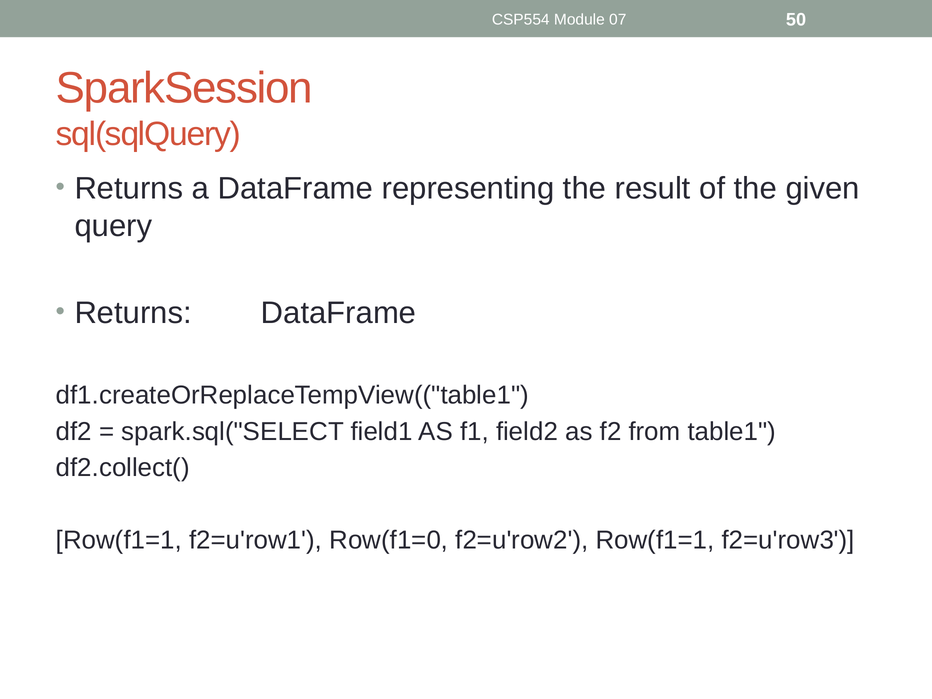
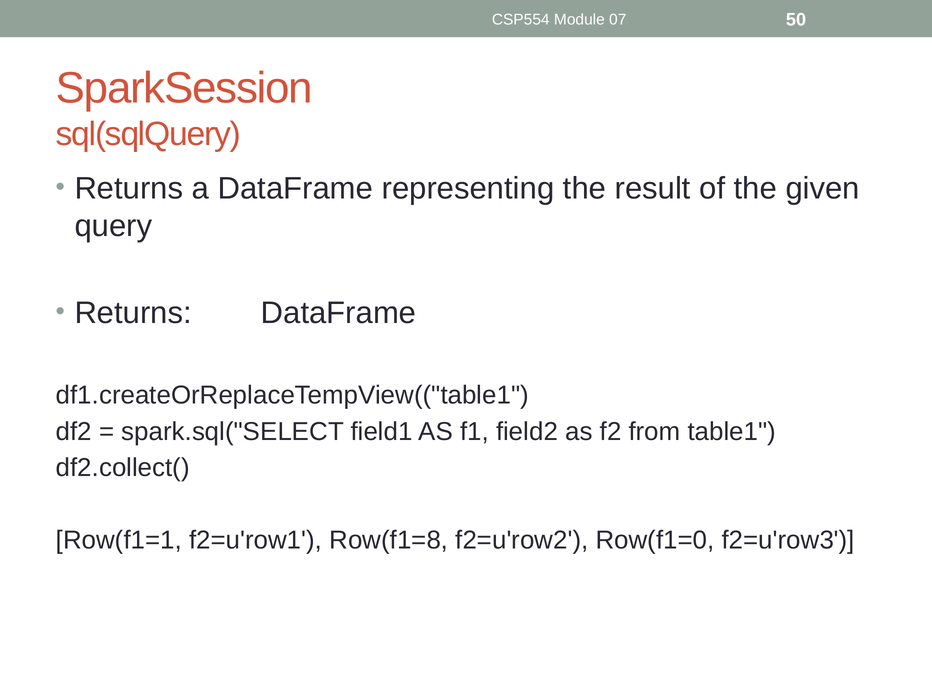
Row(f1=0: Row(f1=0 -> Row(f1=8
f2=u'row2 Row(f1=1: Row(f1=1 -> Row(f1=0
